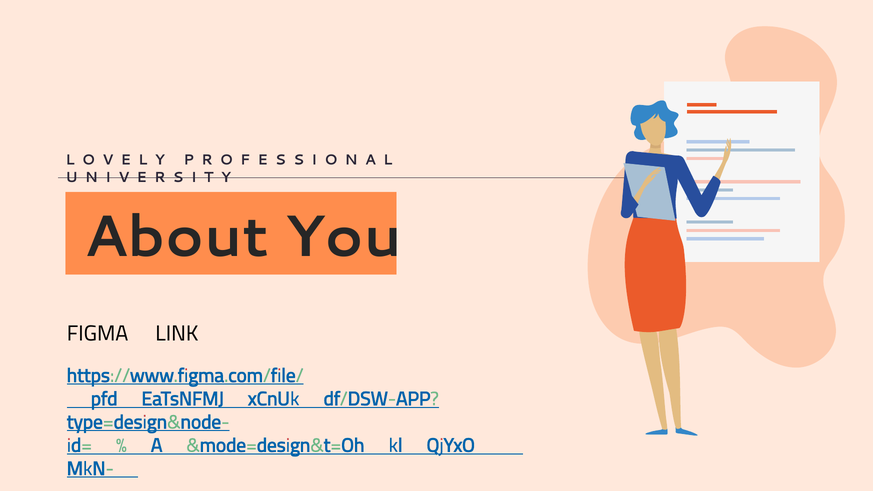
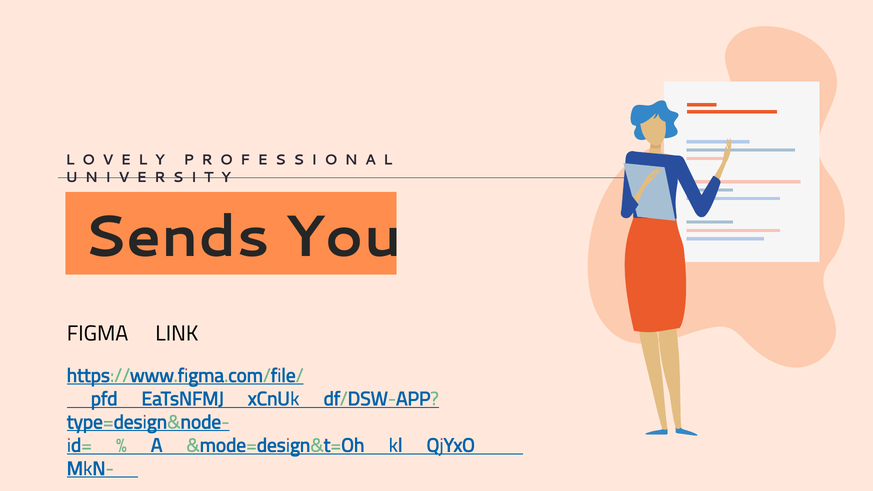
About: About -> Sends
